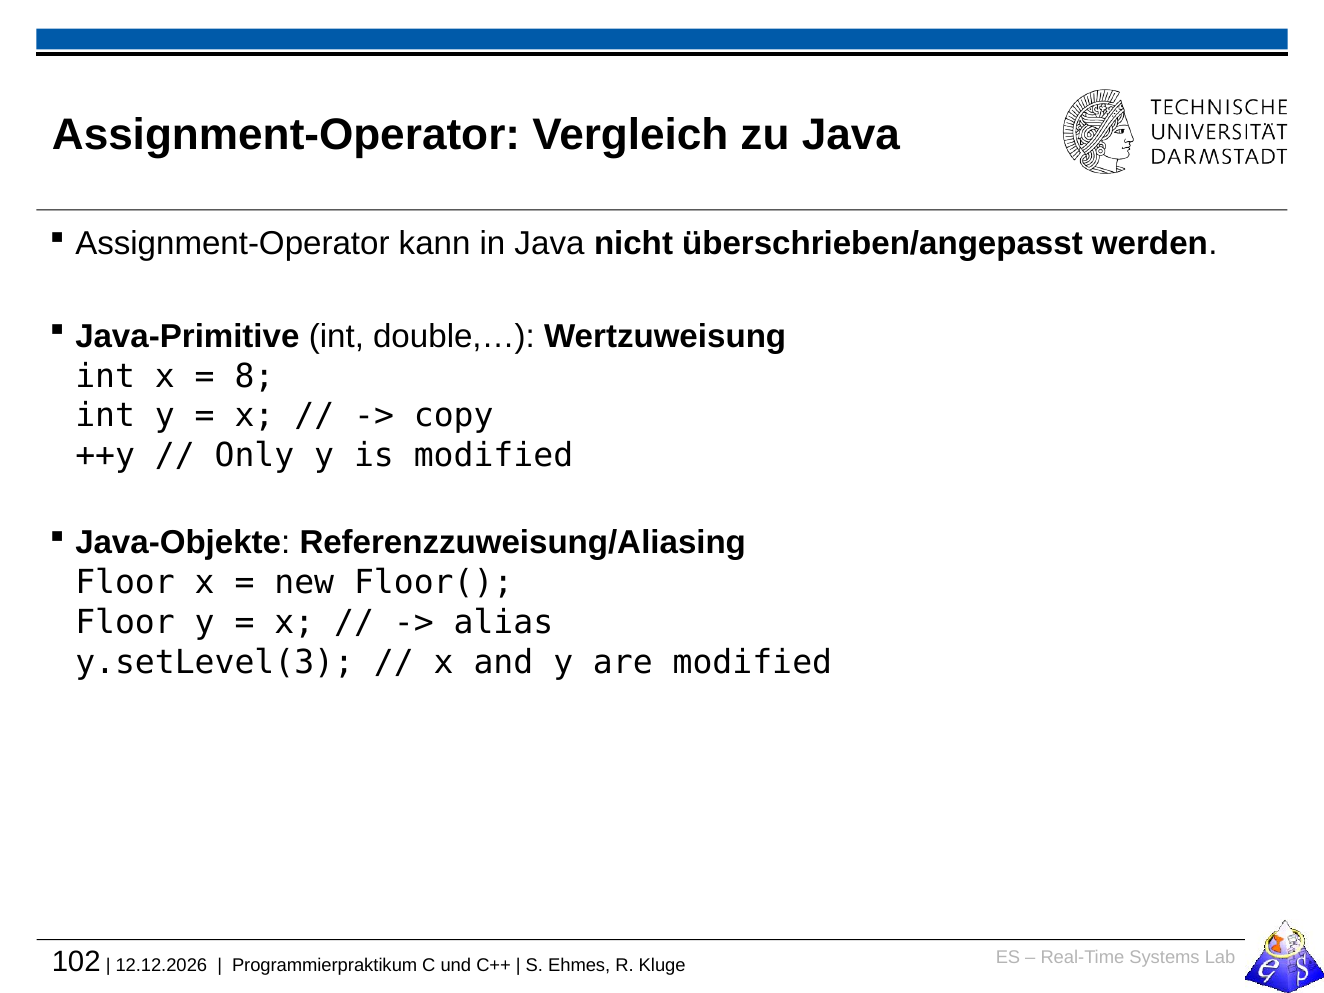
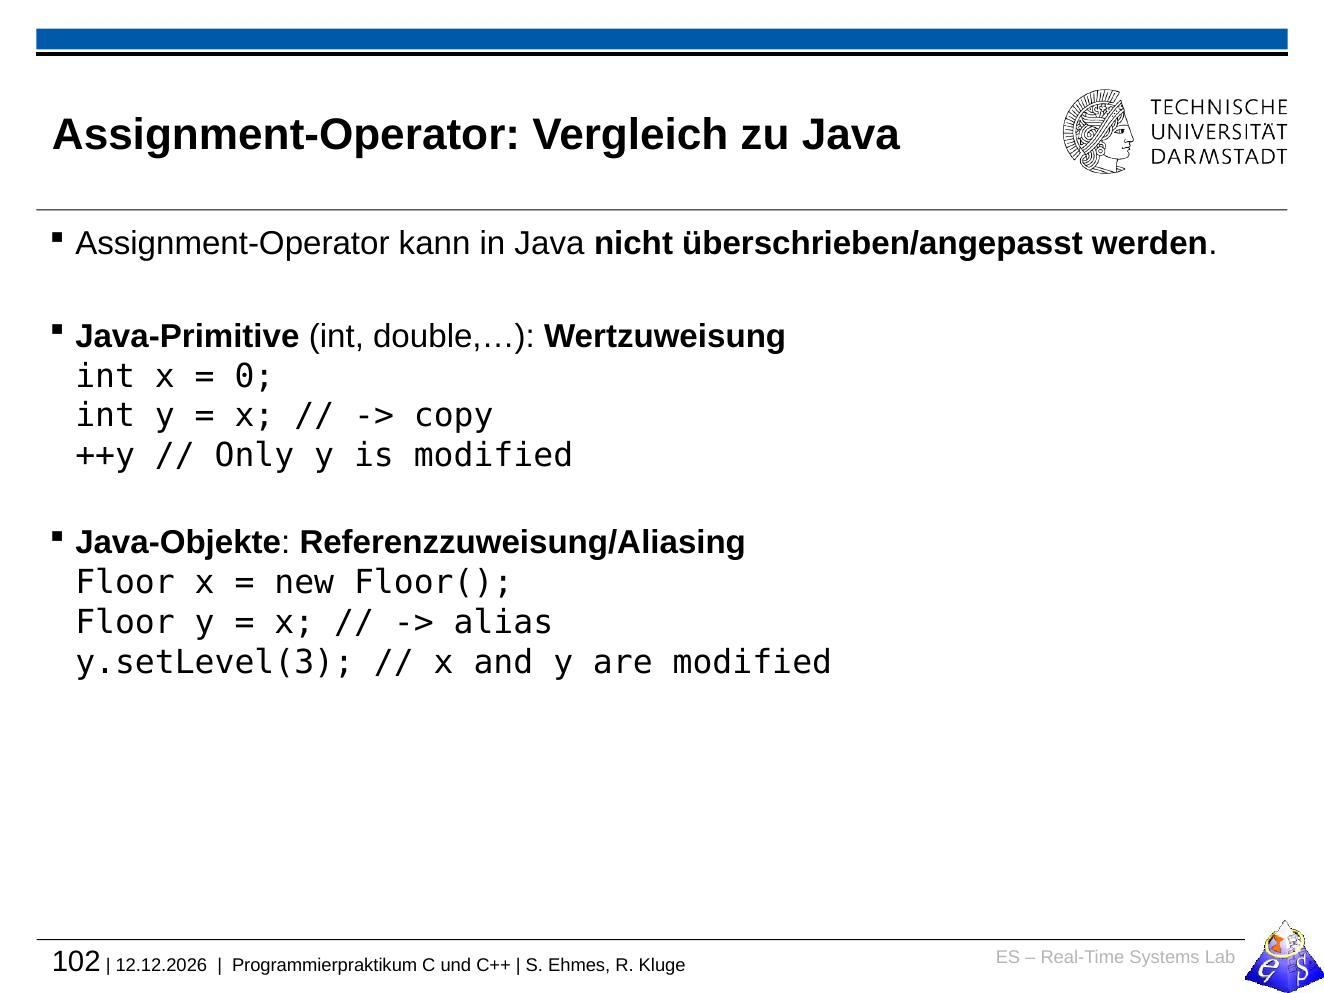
8: 8 -> 0
